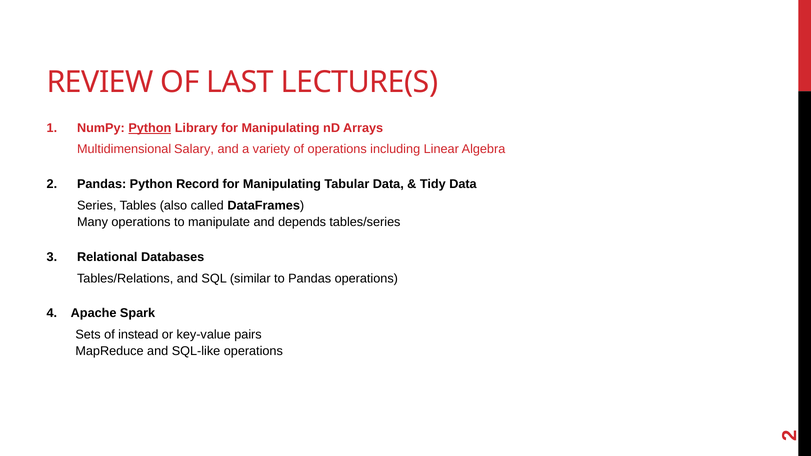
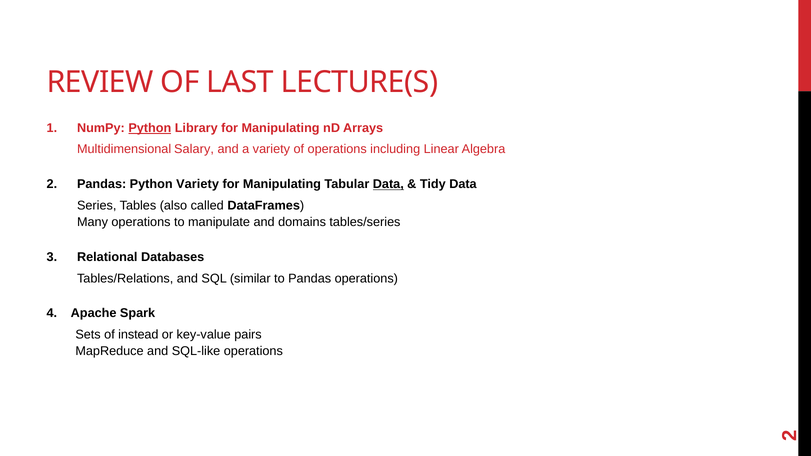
Python Record: Record -> Variety
Data at (388, 184) underline: none -> present
depends: depends -> domains
